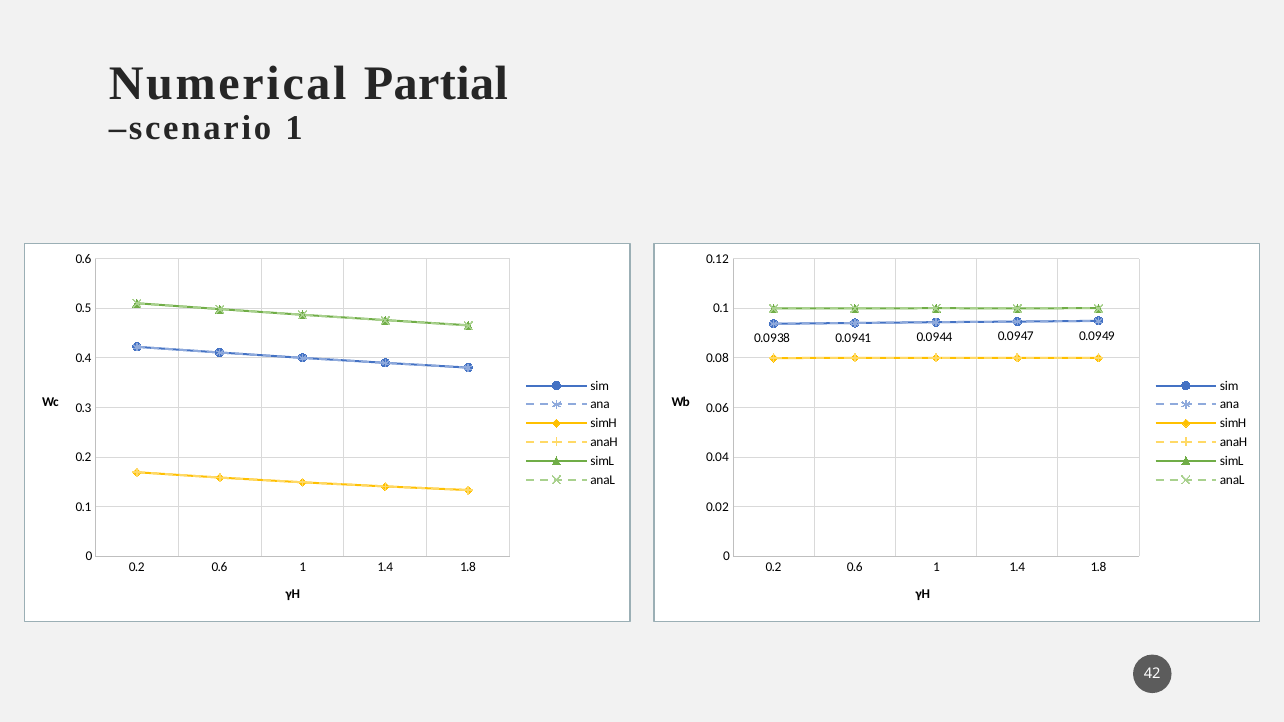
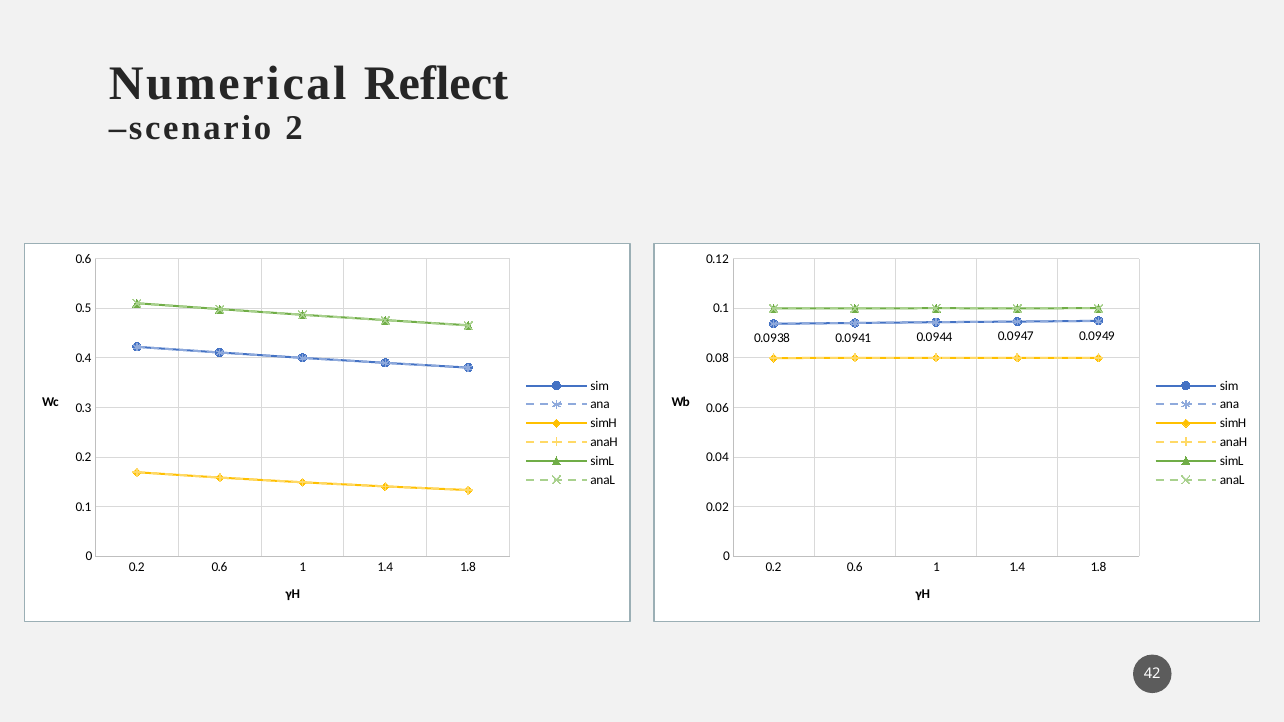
Partial: Partial -> Reflect
scenario 1: 1 -> 2
